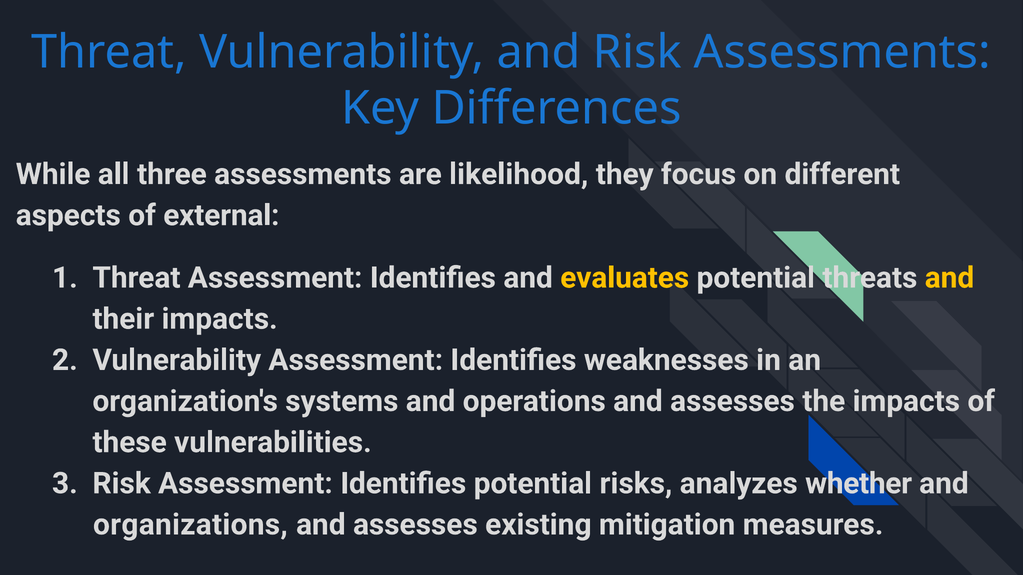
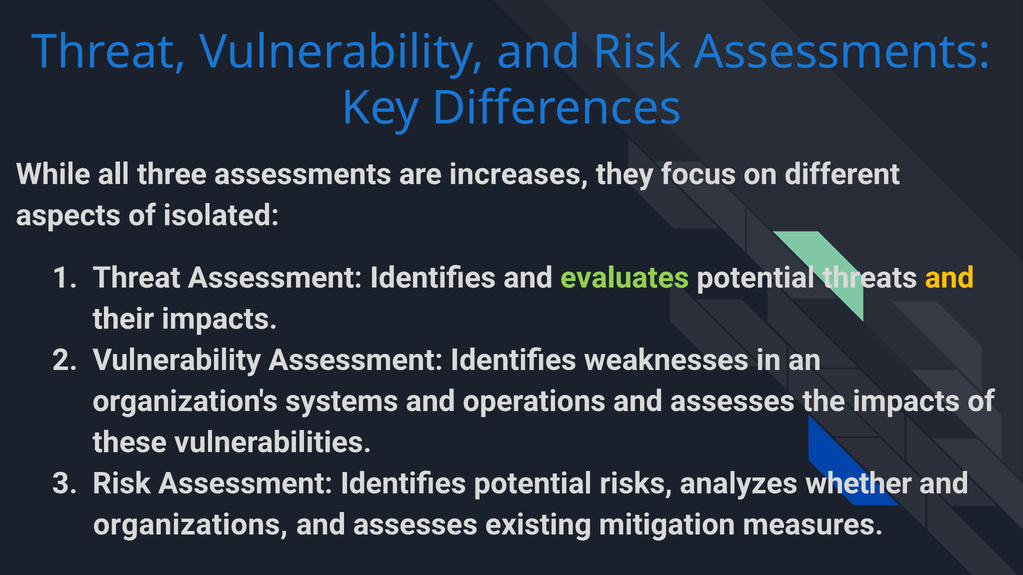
likelihood: likelihood -> increases
external: external -> isolated
evaluates colour: yellow -> light green
